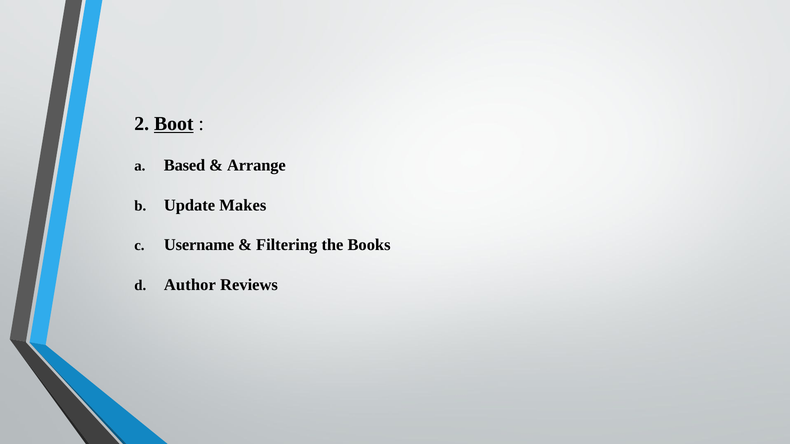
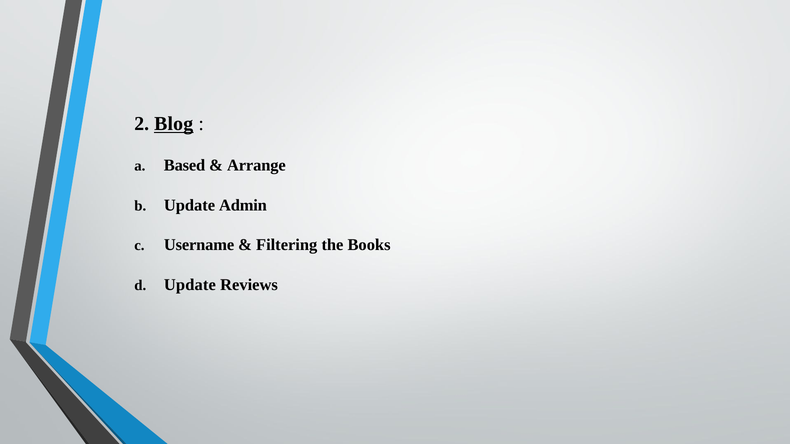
Boot: Boot -> Blog
Makes: Makes -> Admin
Author at (190, 285): Author -> Update
